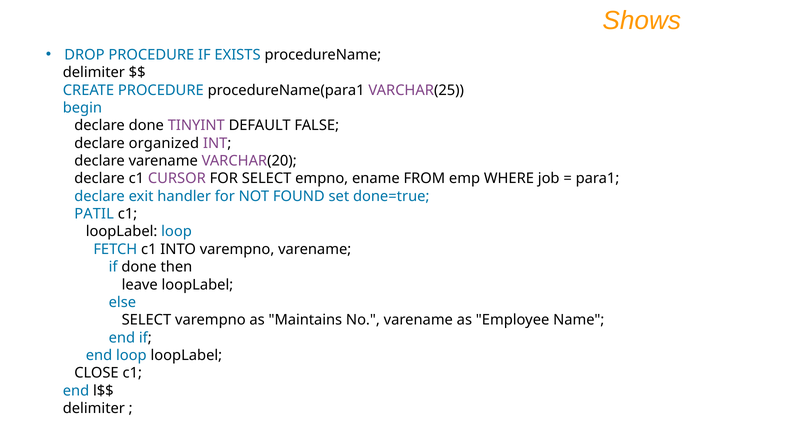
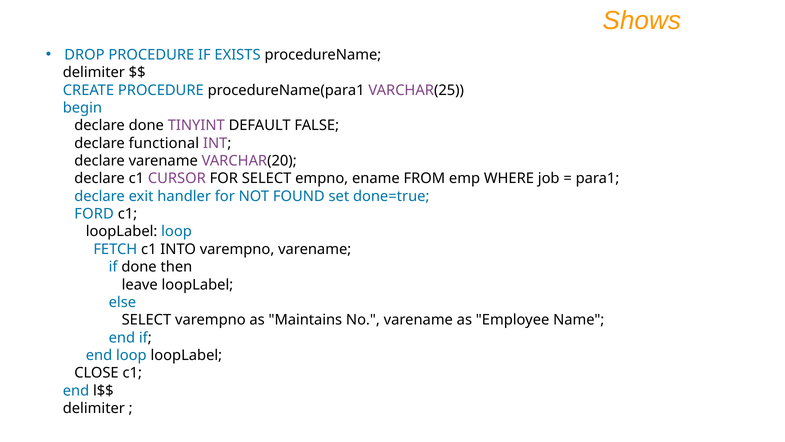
organized: organized -> functional
PATIL: PATIL -> FORD
